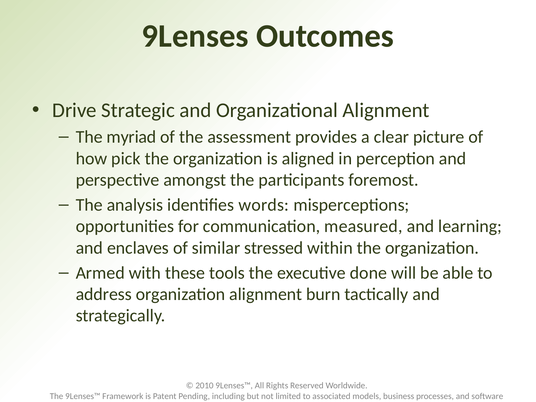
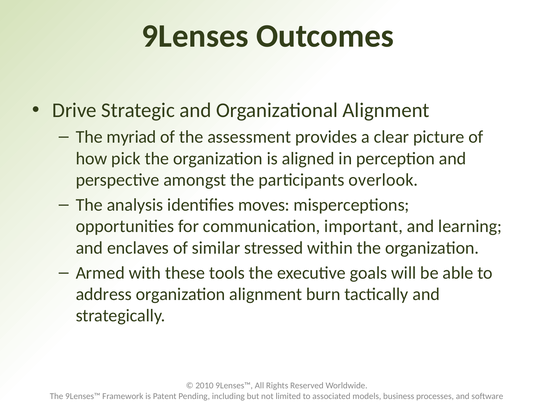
foremost: foremost -> overlook
words: words -> moves
measured: measured -> important
done: done -> goals
